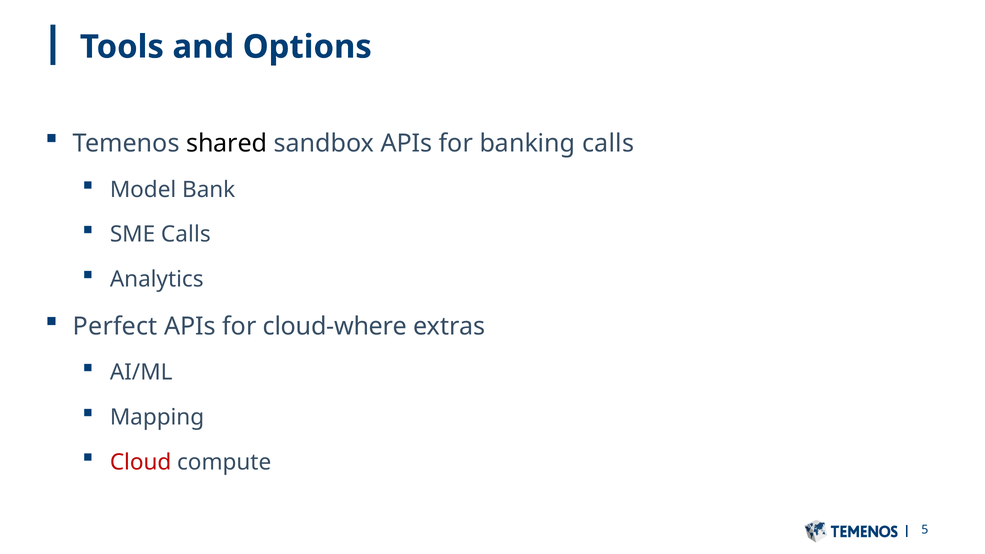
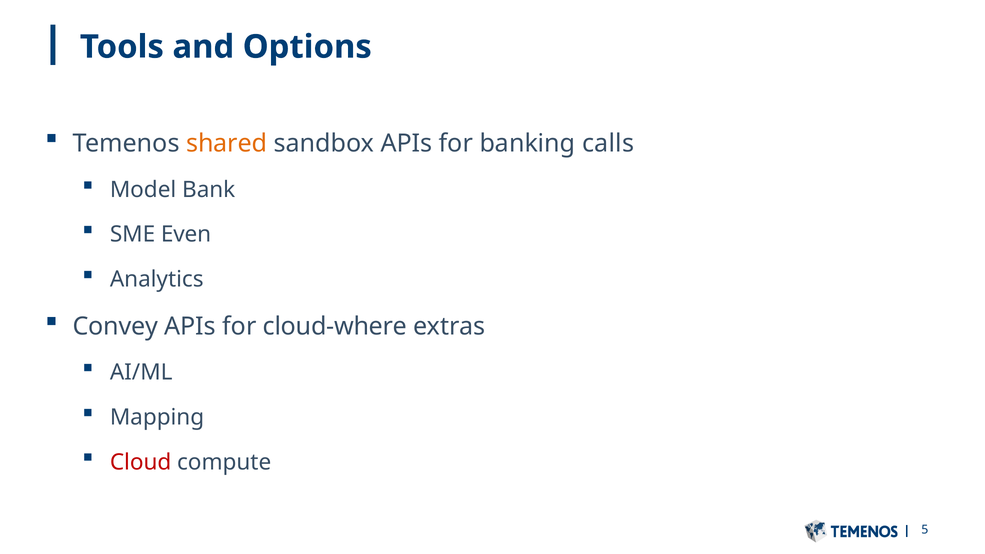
shared colour: black -> orange
SME Calls: Calls -> Even
Perfect: Perfect -> Convey
